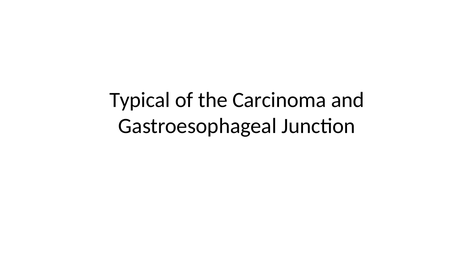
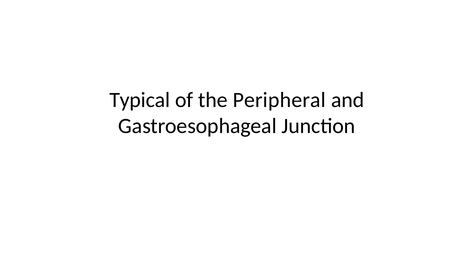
Carcinoma: Carcinoma -> Peripheral
